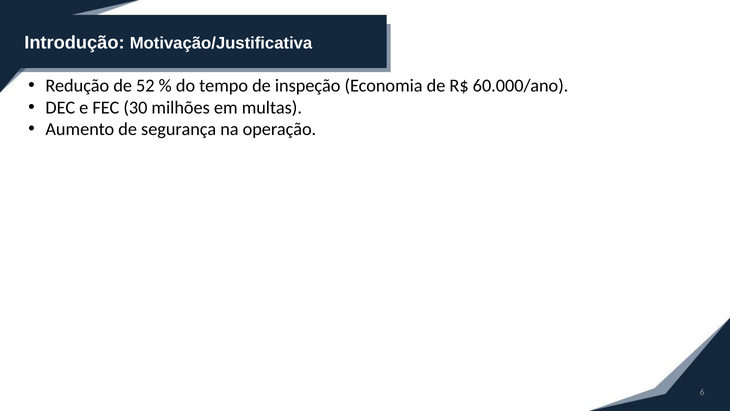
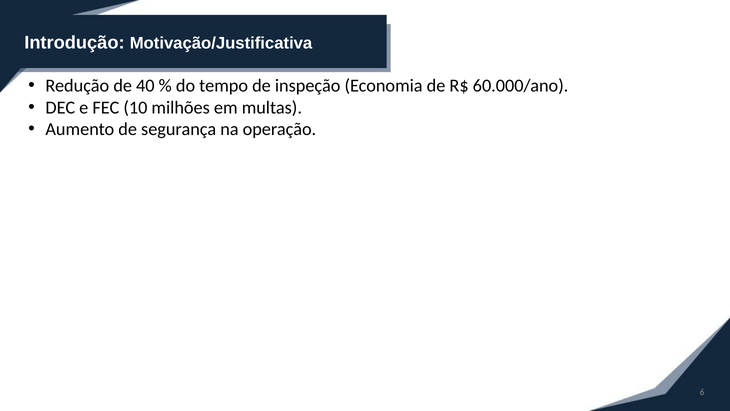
52: 52 -> 40
30: 30 -> 10
